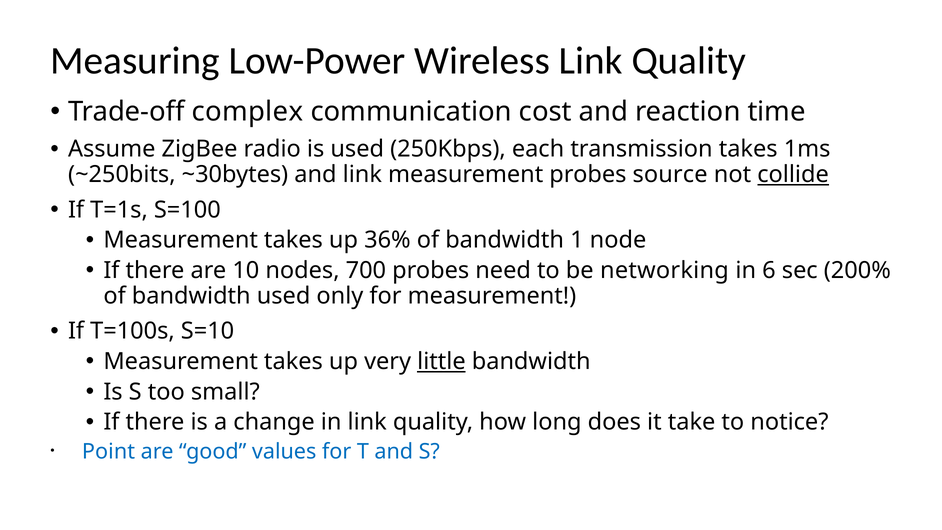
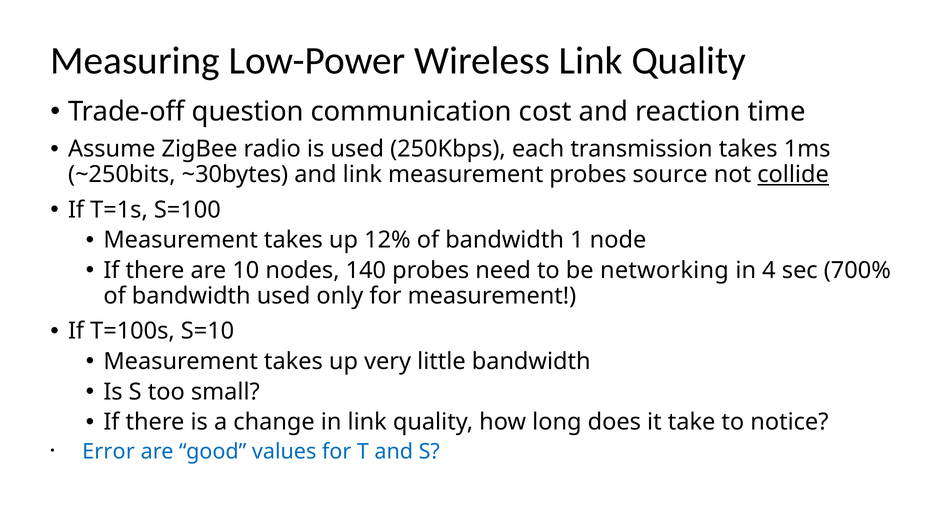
complex: complex -> question
36%: 36% -> 12%
700: 700 -> 140
6: 6 -> 4
200%: 200% -> 700%
little underline: present -> none
Point: Point -> Error
